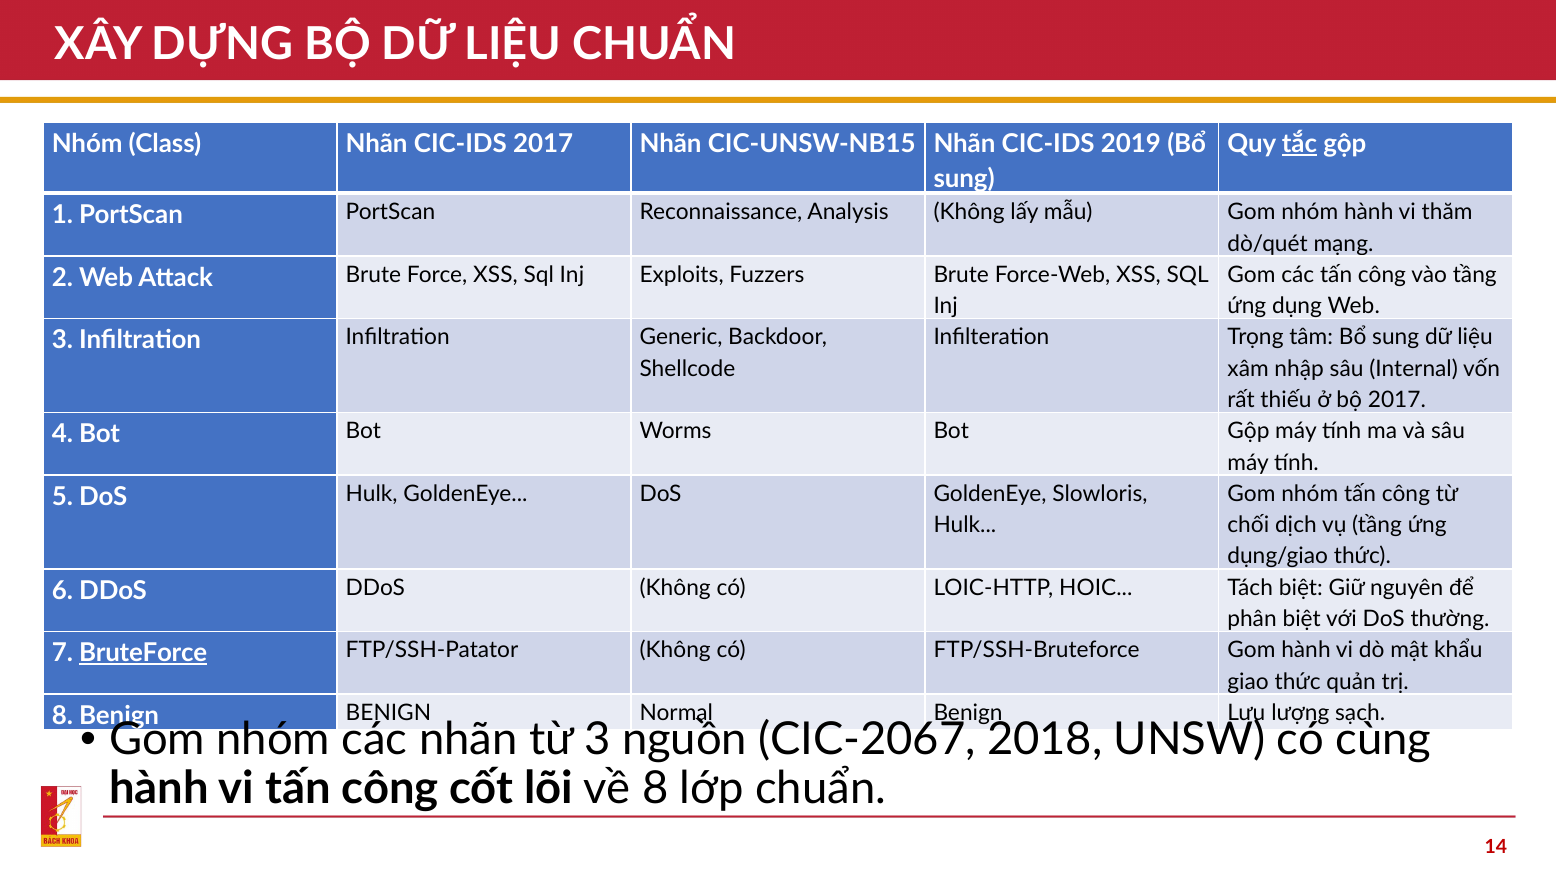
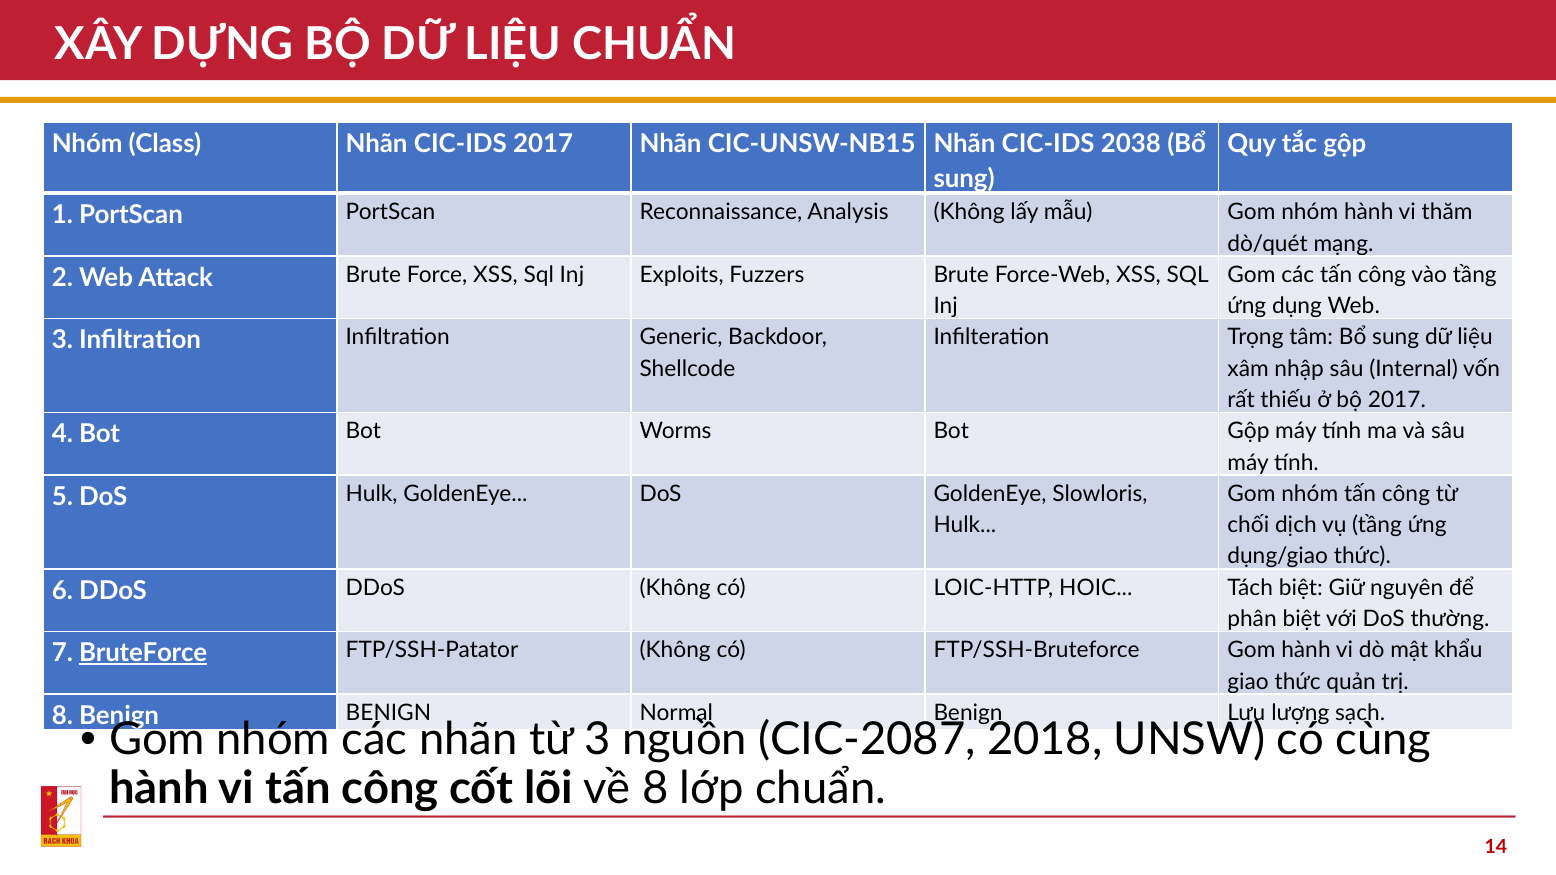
2019: 2019 -> 2038
tắc underline: present -> none
CIC-2067: CIC-2067 -> CIC-2087
